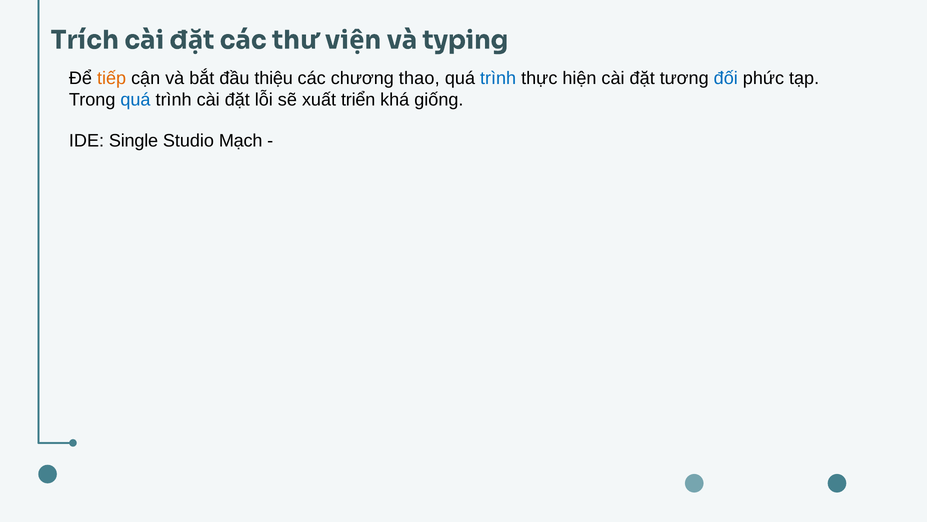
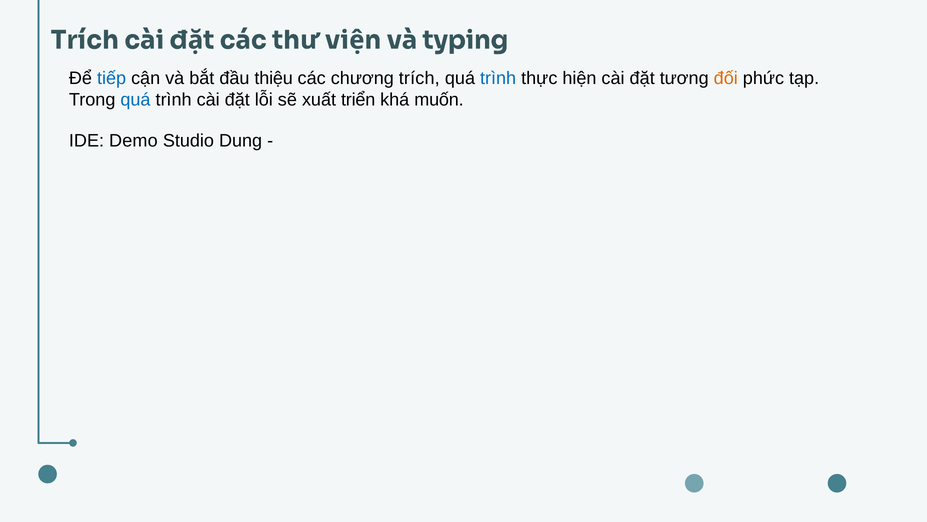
tiếp colour: orange -> blue
chương thao: thao -> trích
đối colour: blue -> orange
giống: giống -> muốn
Single: Single -> Demo
Mạch: Mạch -> Dung
